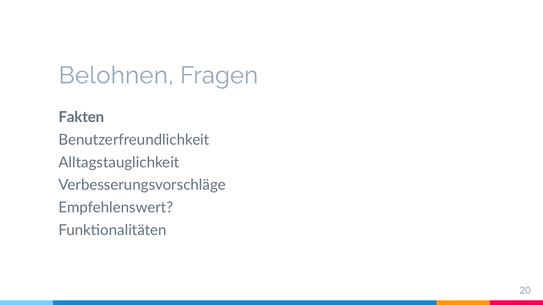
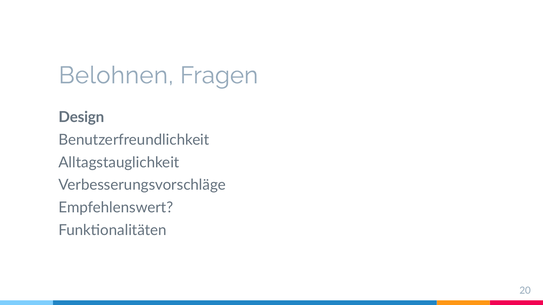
Fakten: Fakten -> Design
